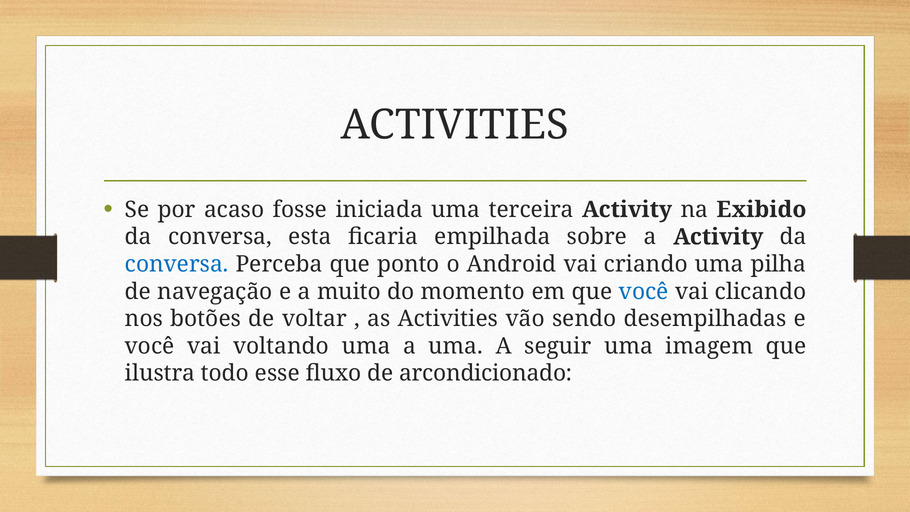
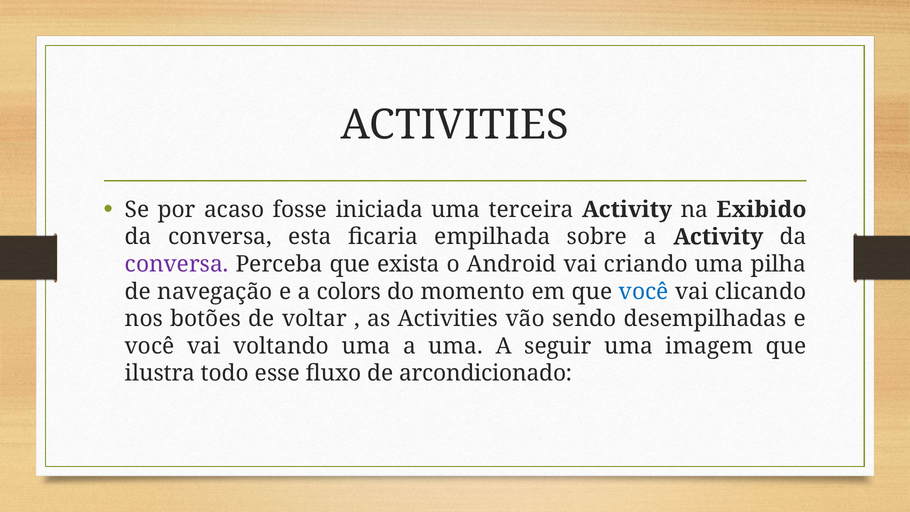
conversa at (177, 264) colour: blue -> purple
ponto: ponto -> exista
muito: muito -> colors
